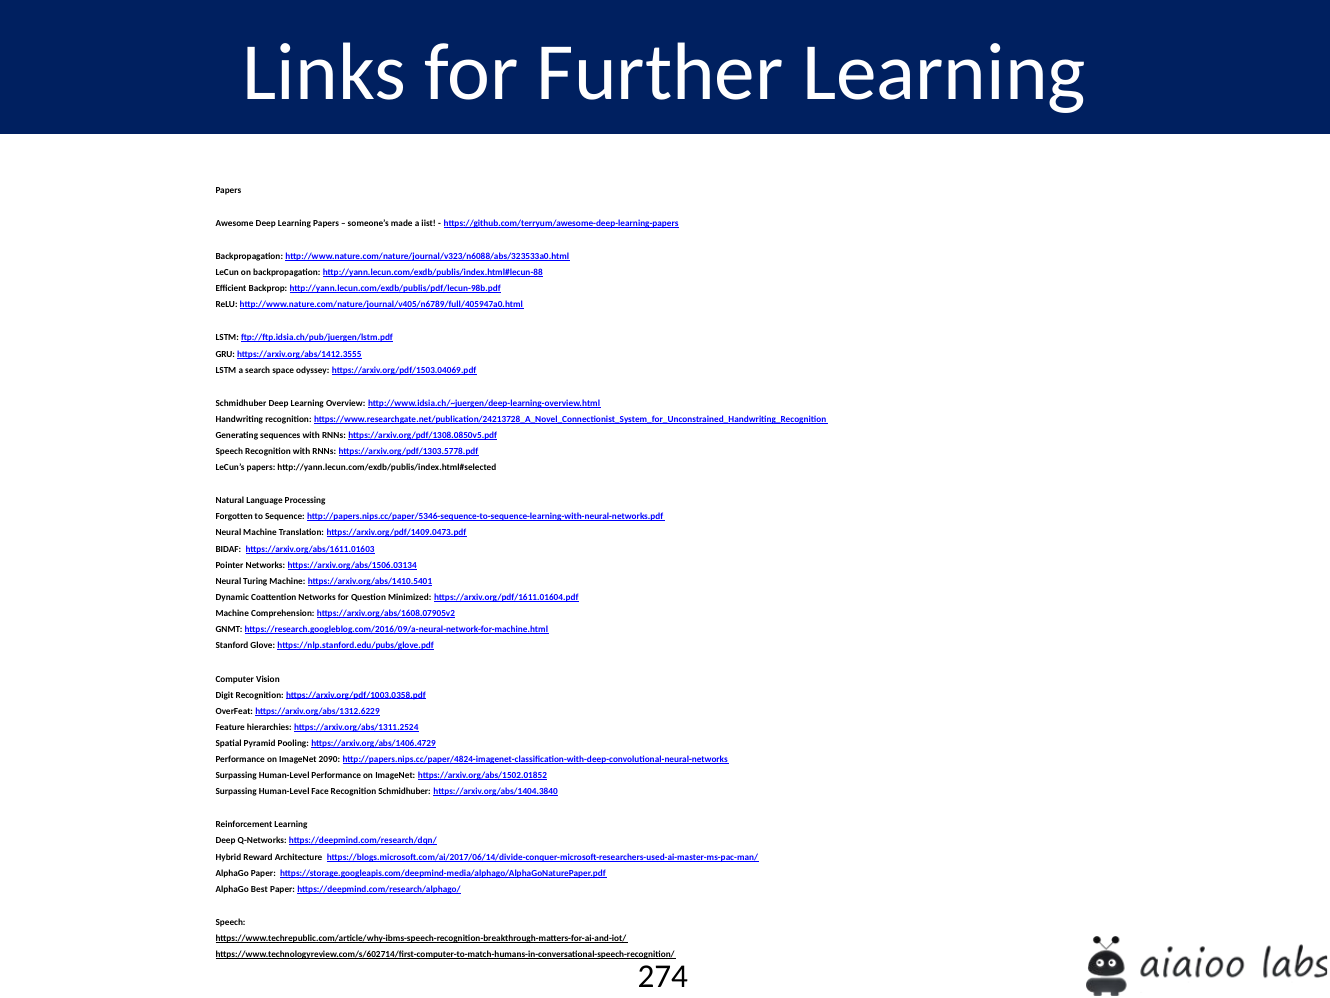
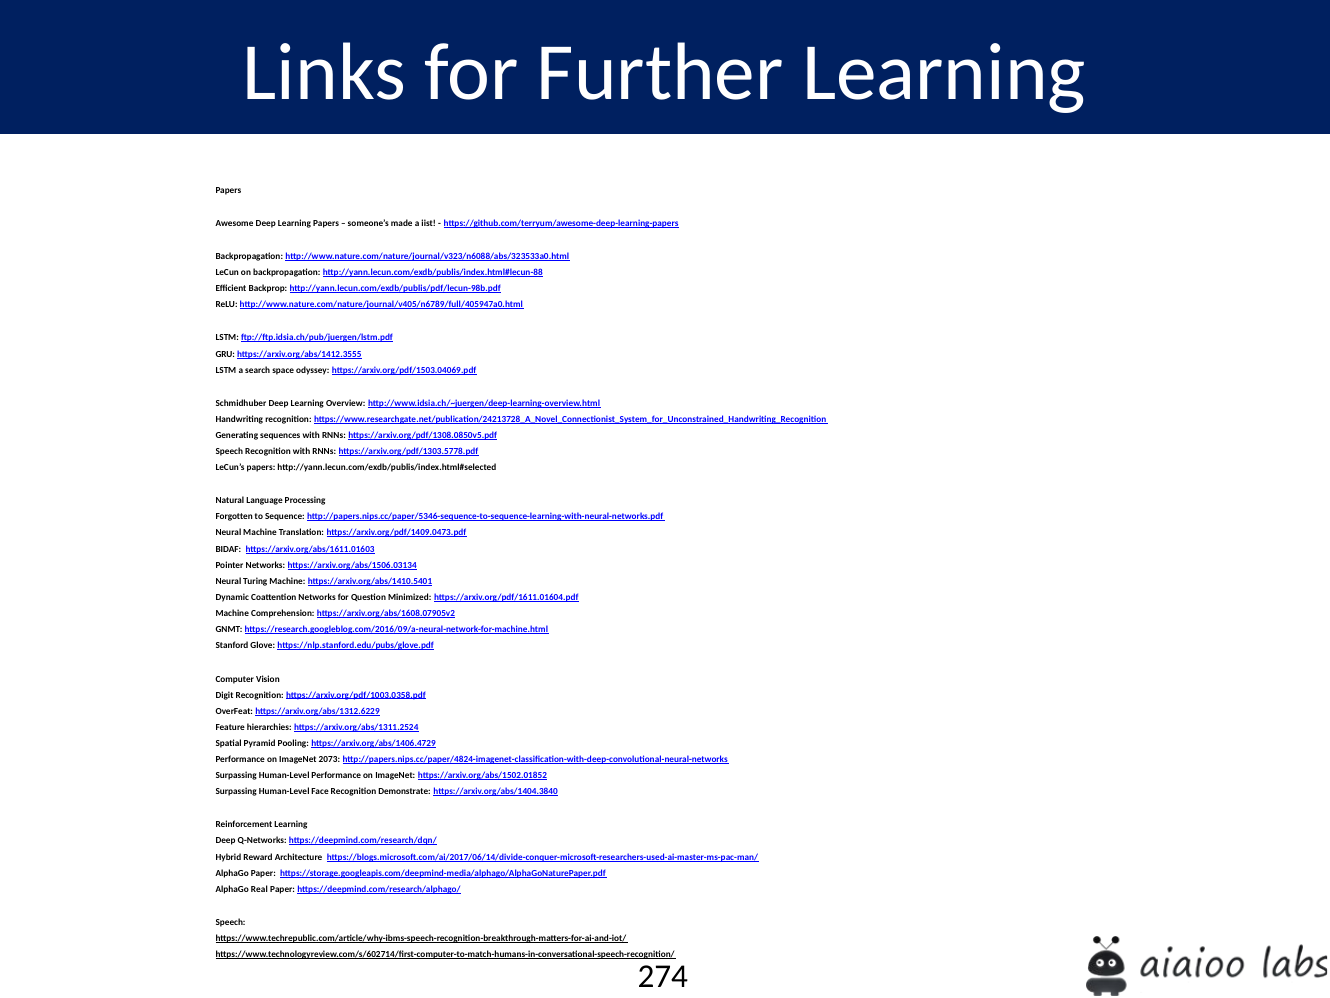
2090: 2090 -> 2073
Recognition Schmidhuber: Schmidhuber -> Demonstrate
Best: Best -> Real
